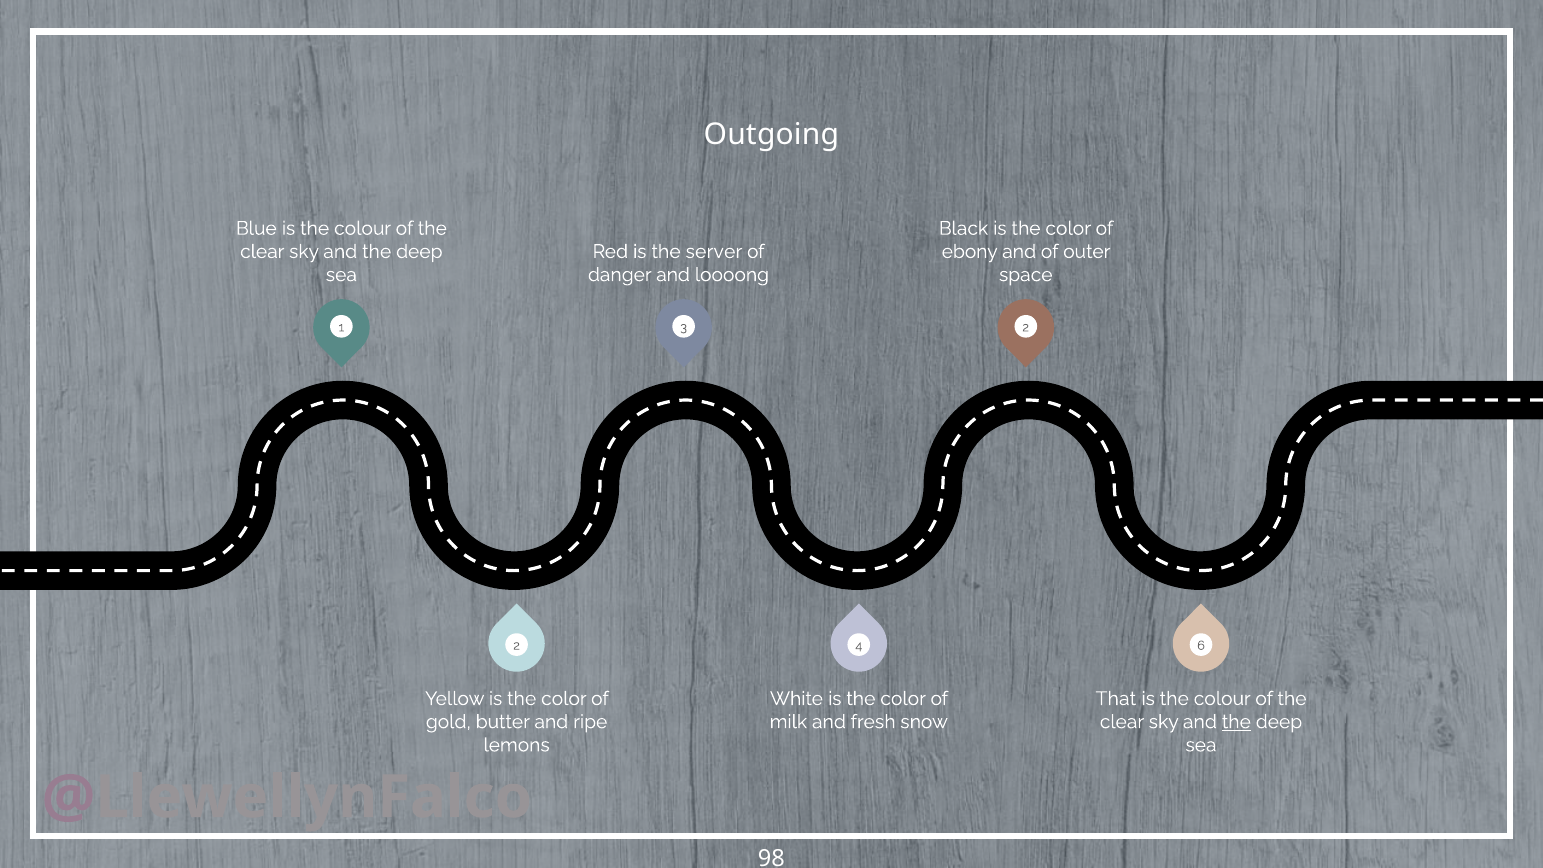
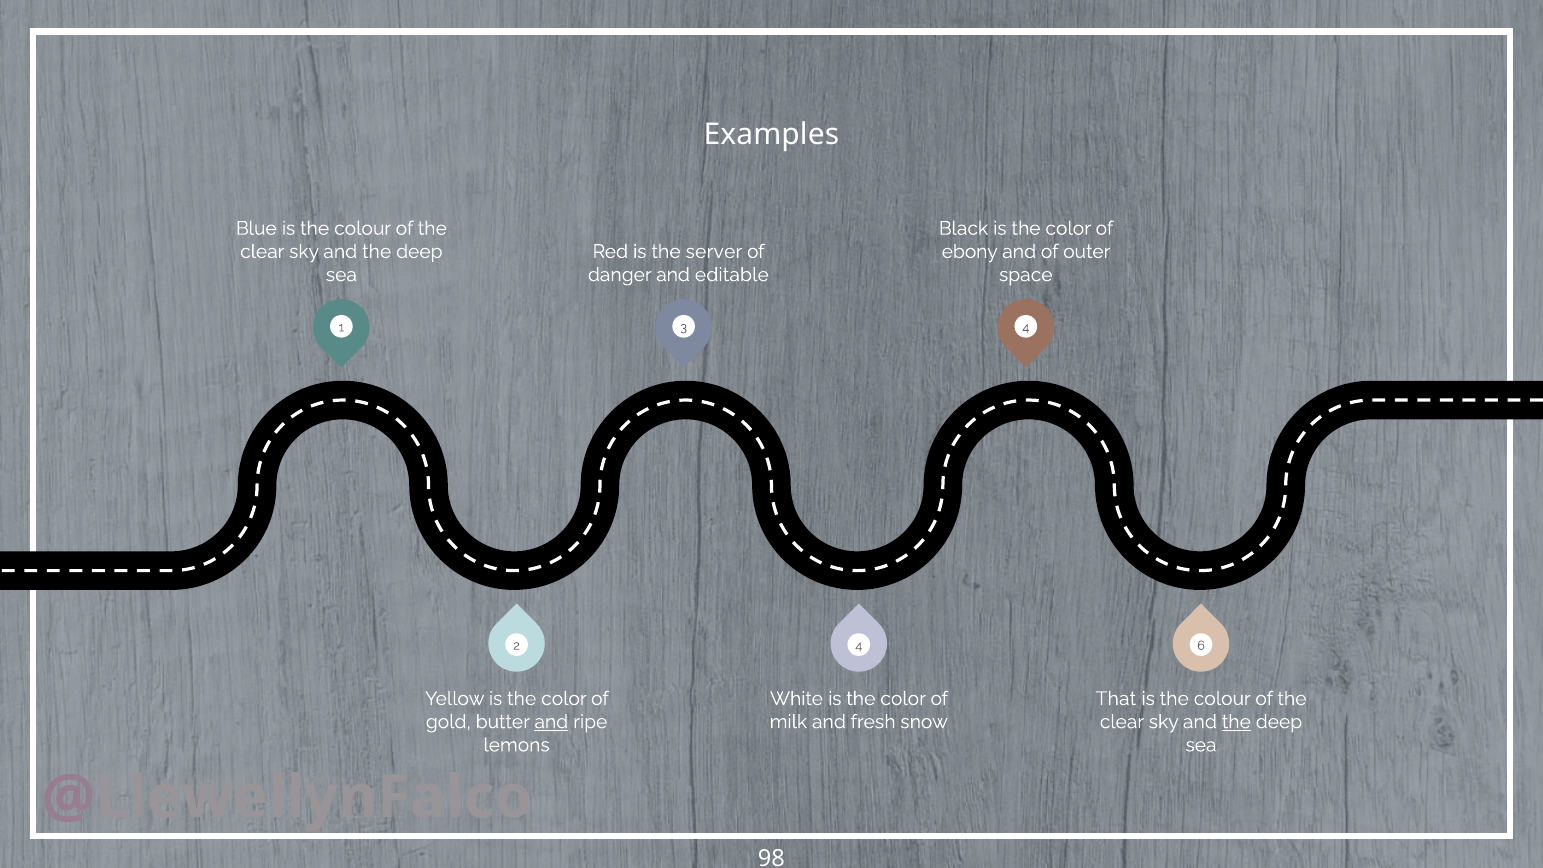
Outgoing: Outgoing -> Examples
loooong: loooong -> editable
3 2: 2 -> 4
and at (551, 722) underline: none -> present
